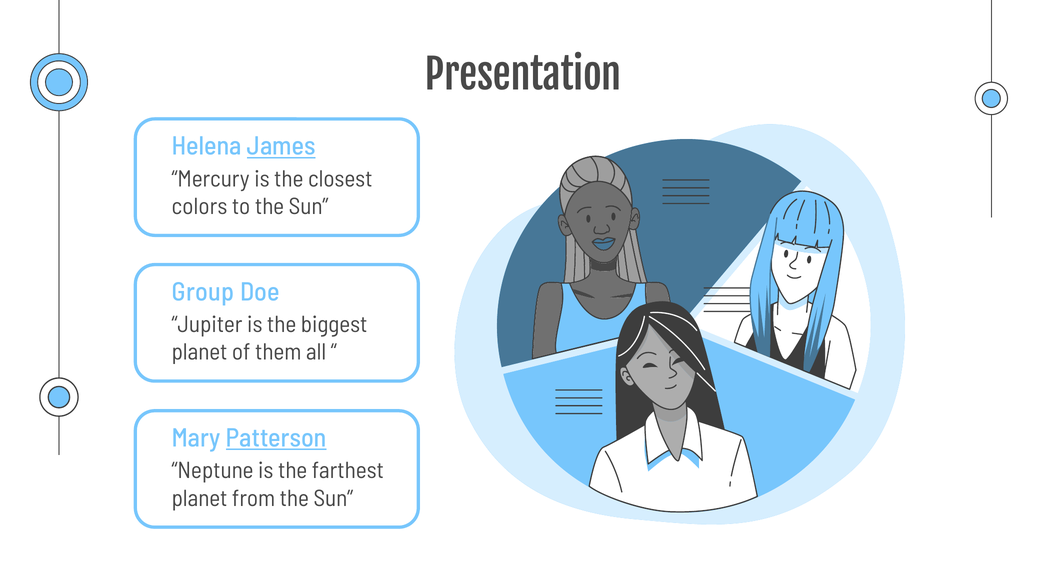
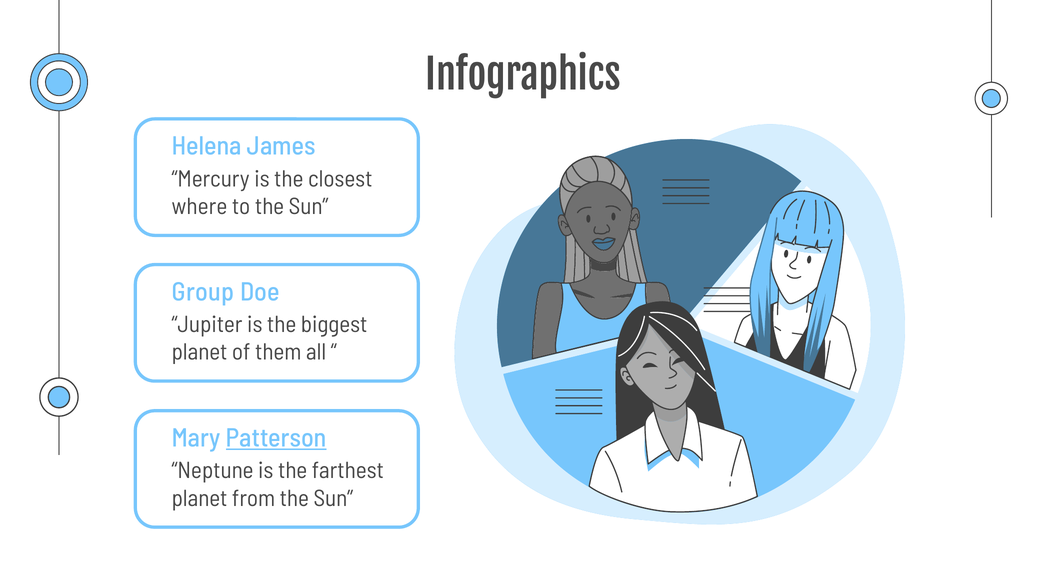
Presentation: Presentation -> Infographics
James underline: present -> none
colors: colors -> where
